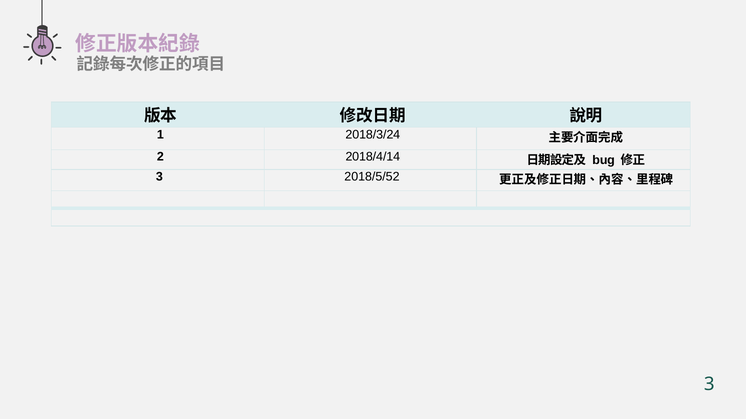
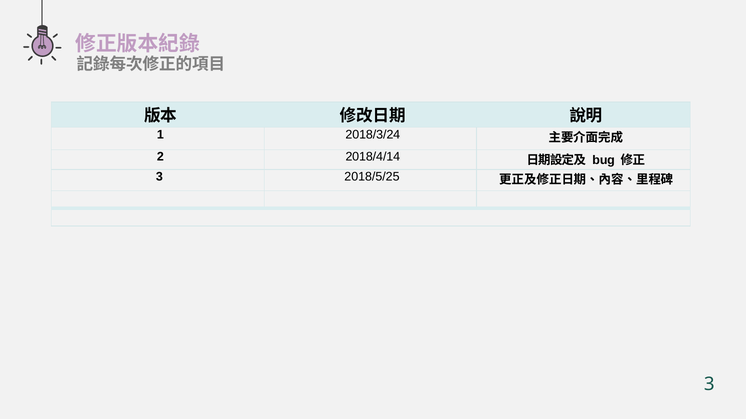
2018/5/52: 2018/5/52 -> 2018/5/25
